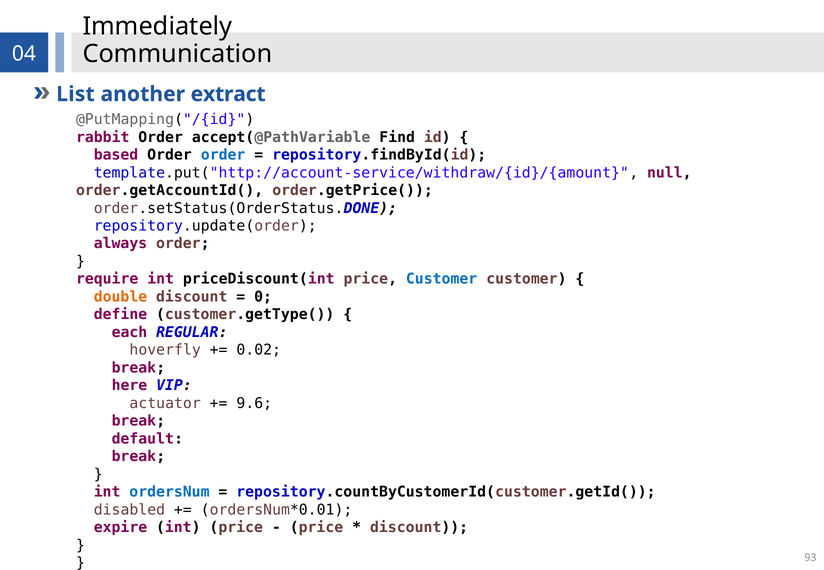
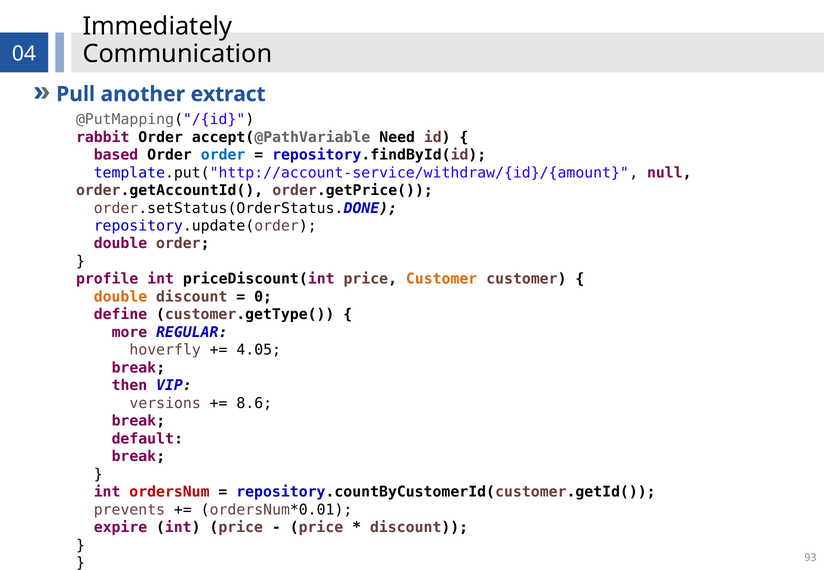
List: List -> Pull
Find: Find -> Need
always at (120, 244): always -> double
require: require -> profile
Customer at (442, 279) colour: blue -> orange
each: each -> more
0.02: 0.02 -> 4.05
here: here -> then
actuator: actuator -> versions
9.6: 9.6 -> 8.6
ordersNum colour: blue -> red
disabled: disabled -> prevents
